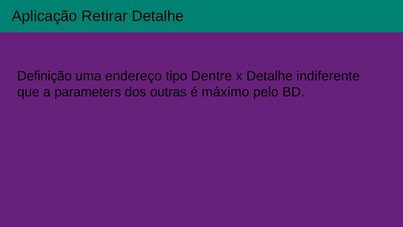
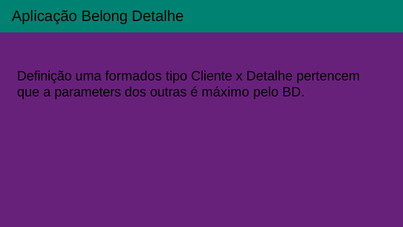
Retirar: Retirar -> Belong
endereço: endereço -> formados
Dentre: Dentre -> Cliente
indiferente: indiferente -> pertencem
